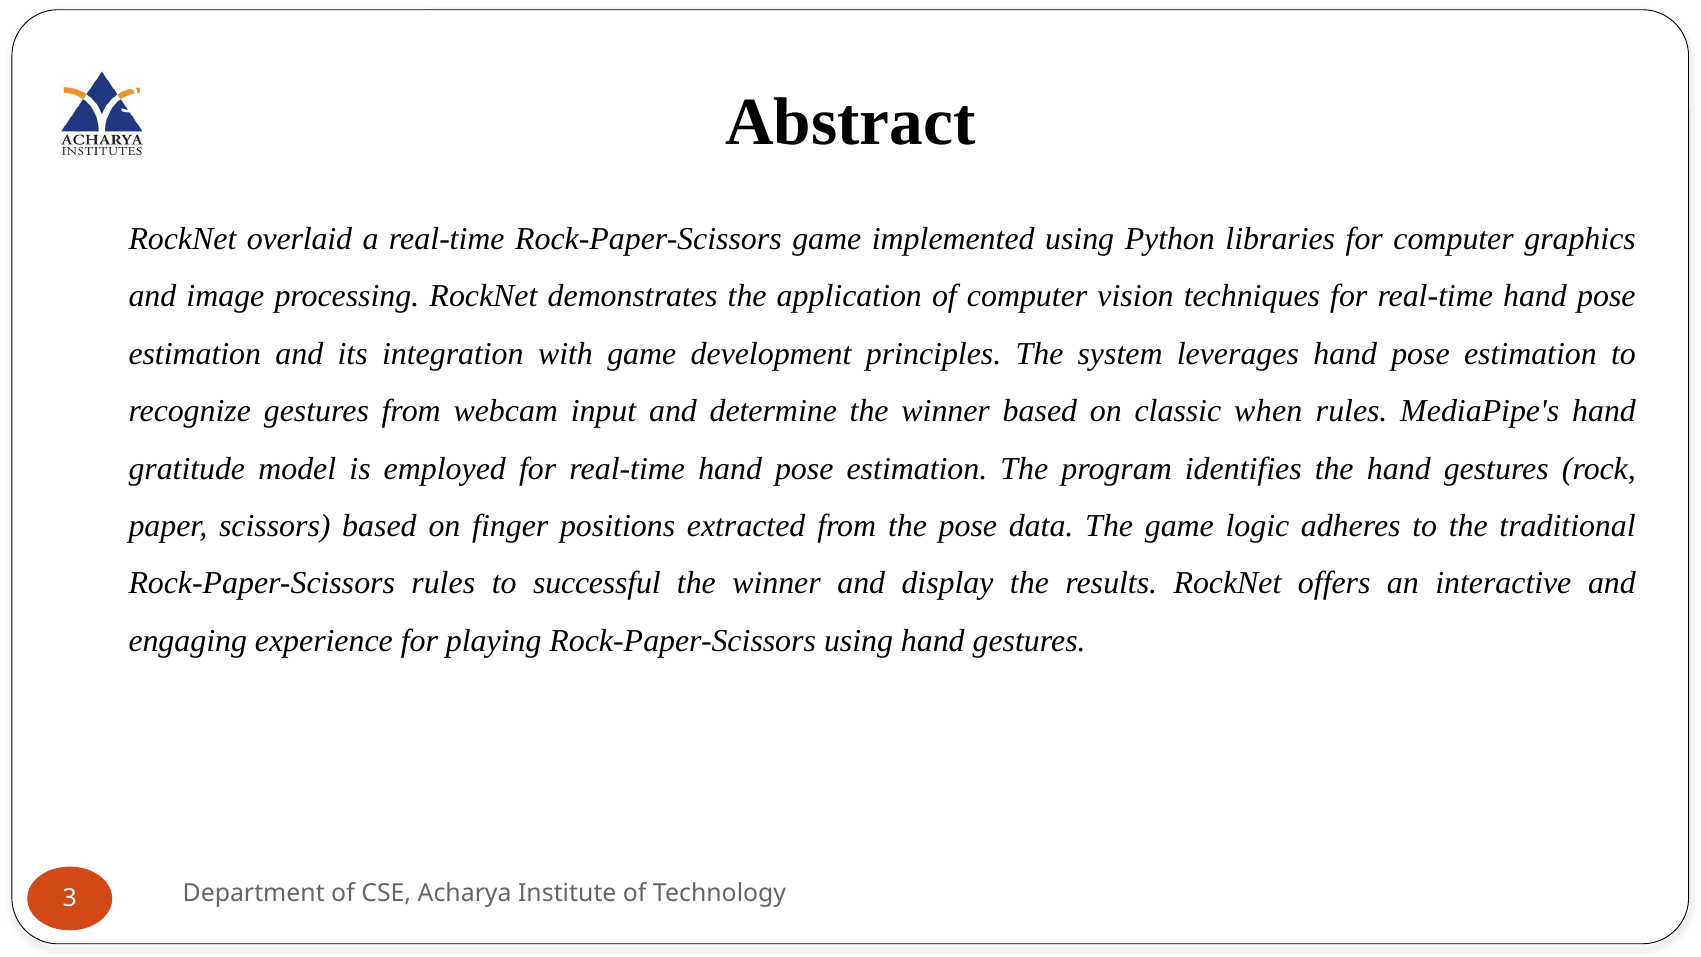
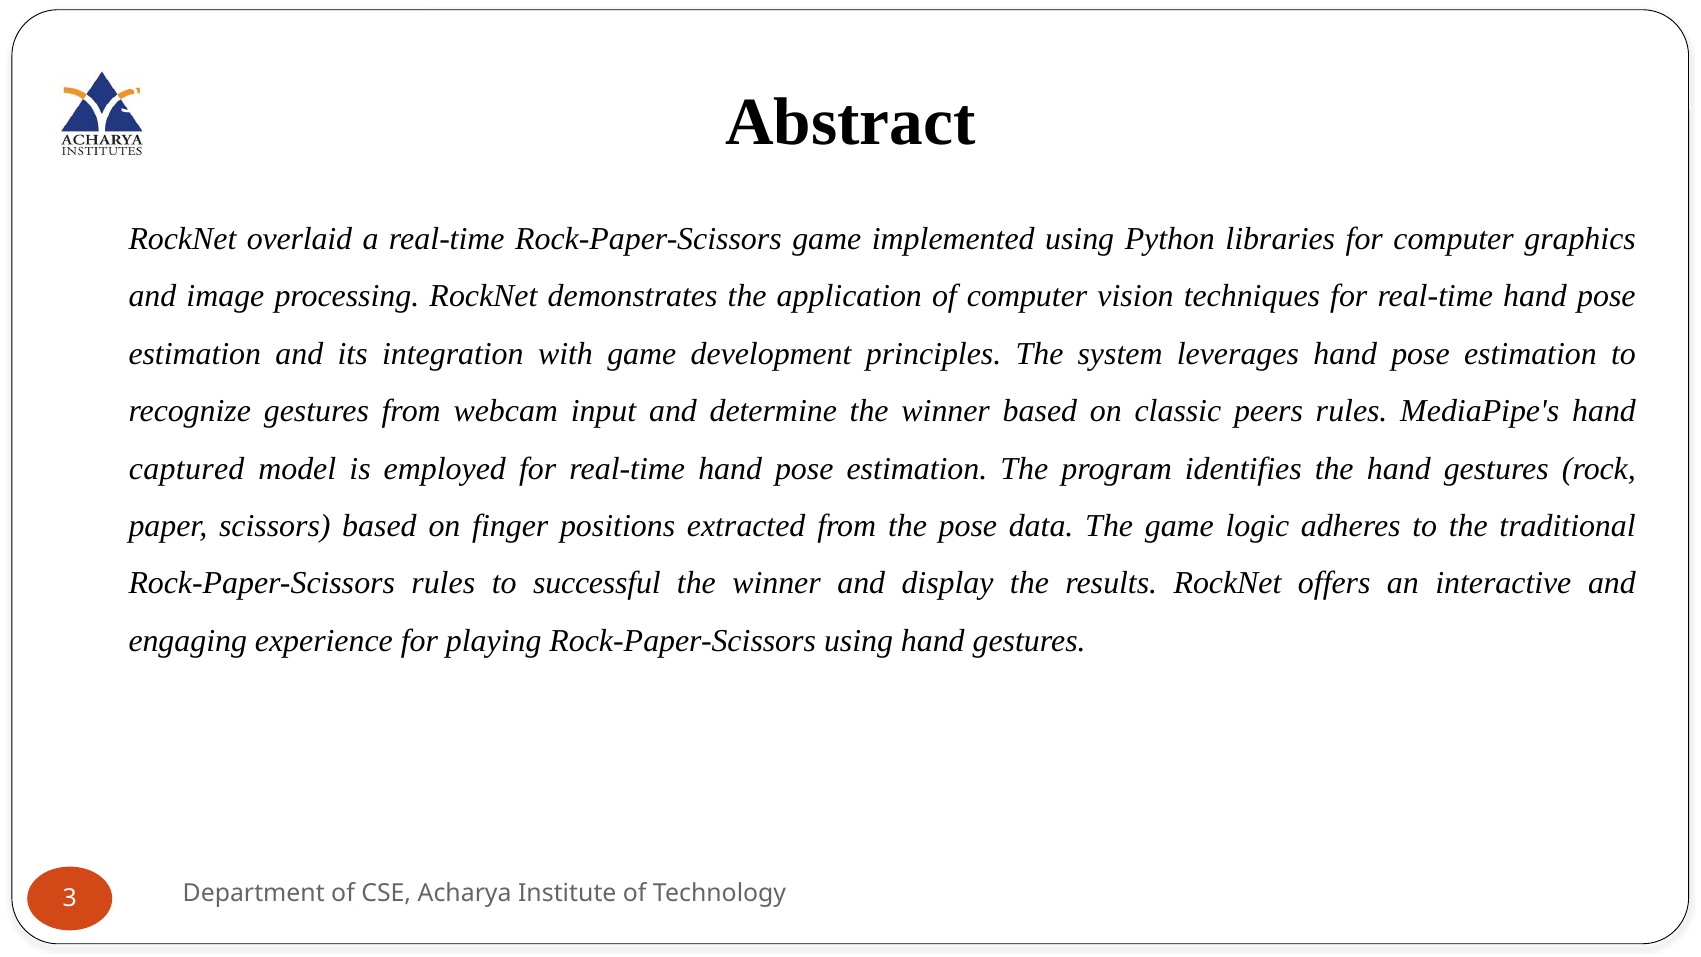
when: when -> peers
gratitude: gratitude -> captured
